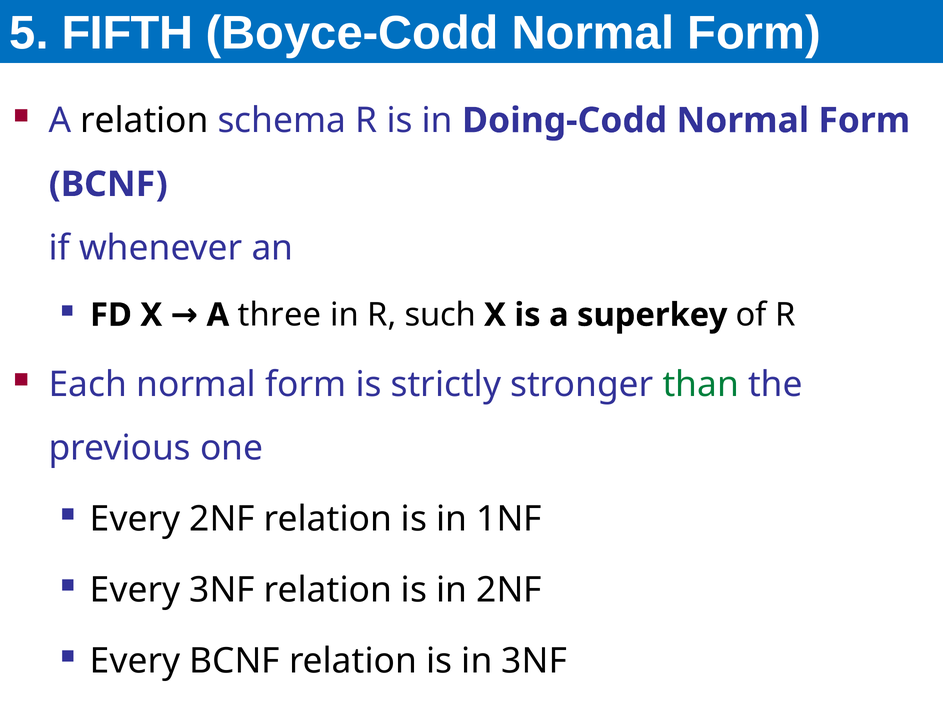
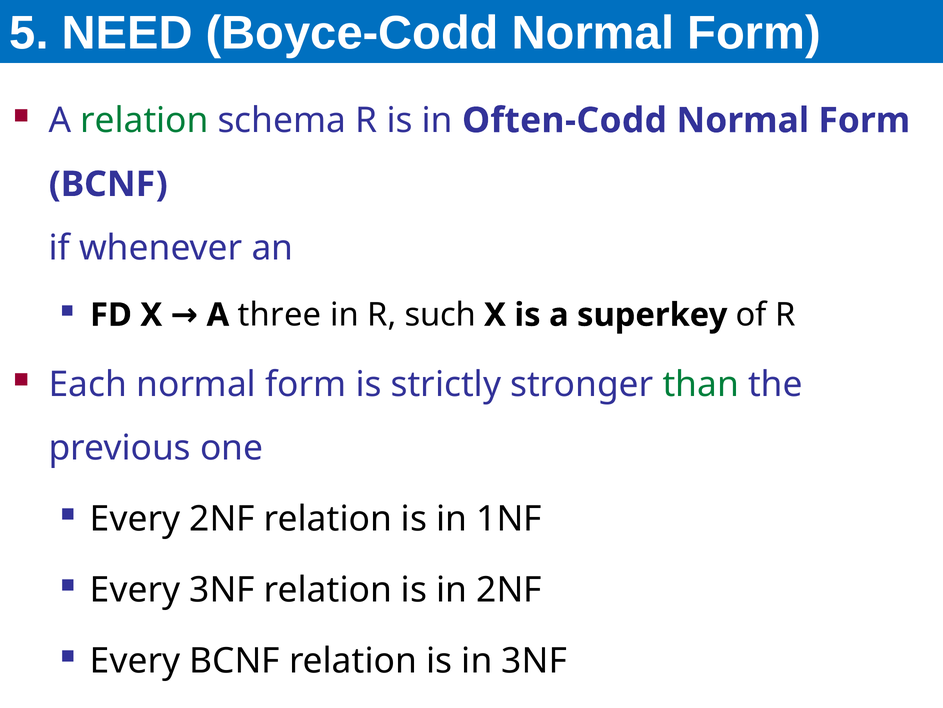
FIFTH: FIFTH -> NEED
relation at (144, 120) colour: black -> green
Doing-Codd: Doing-Codd -> Often-Codd
